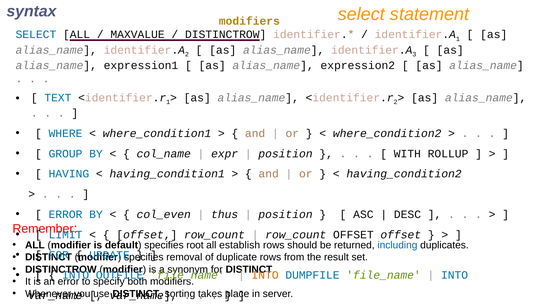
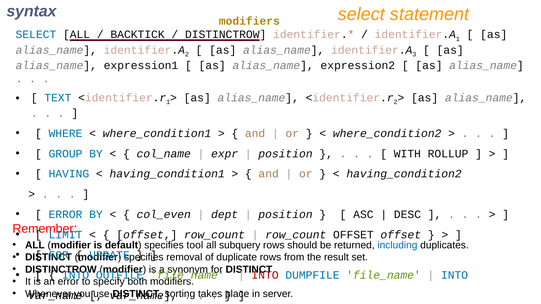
MAXVALUE: MAXVALUE -> BACKTICK
thus: thus -> dept
root: root -> tool
establish: establish -> subquery
INTO at (265, 276) colour: orange -> red
